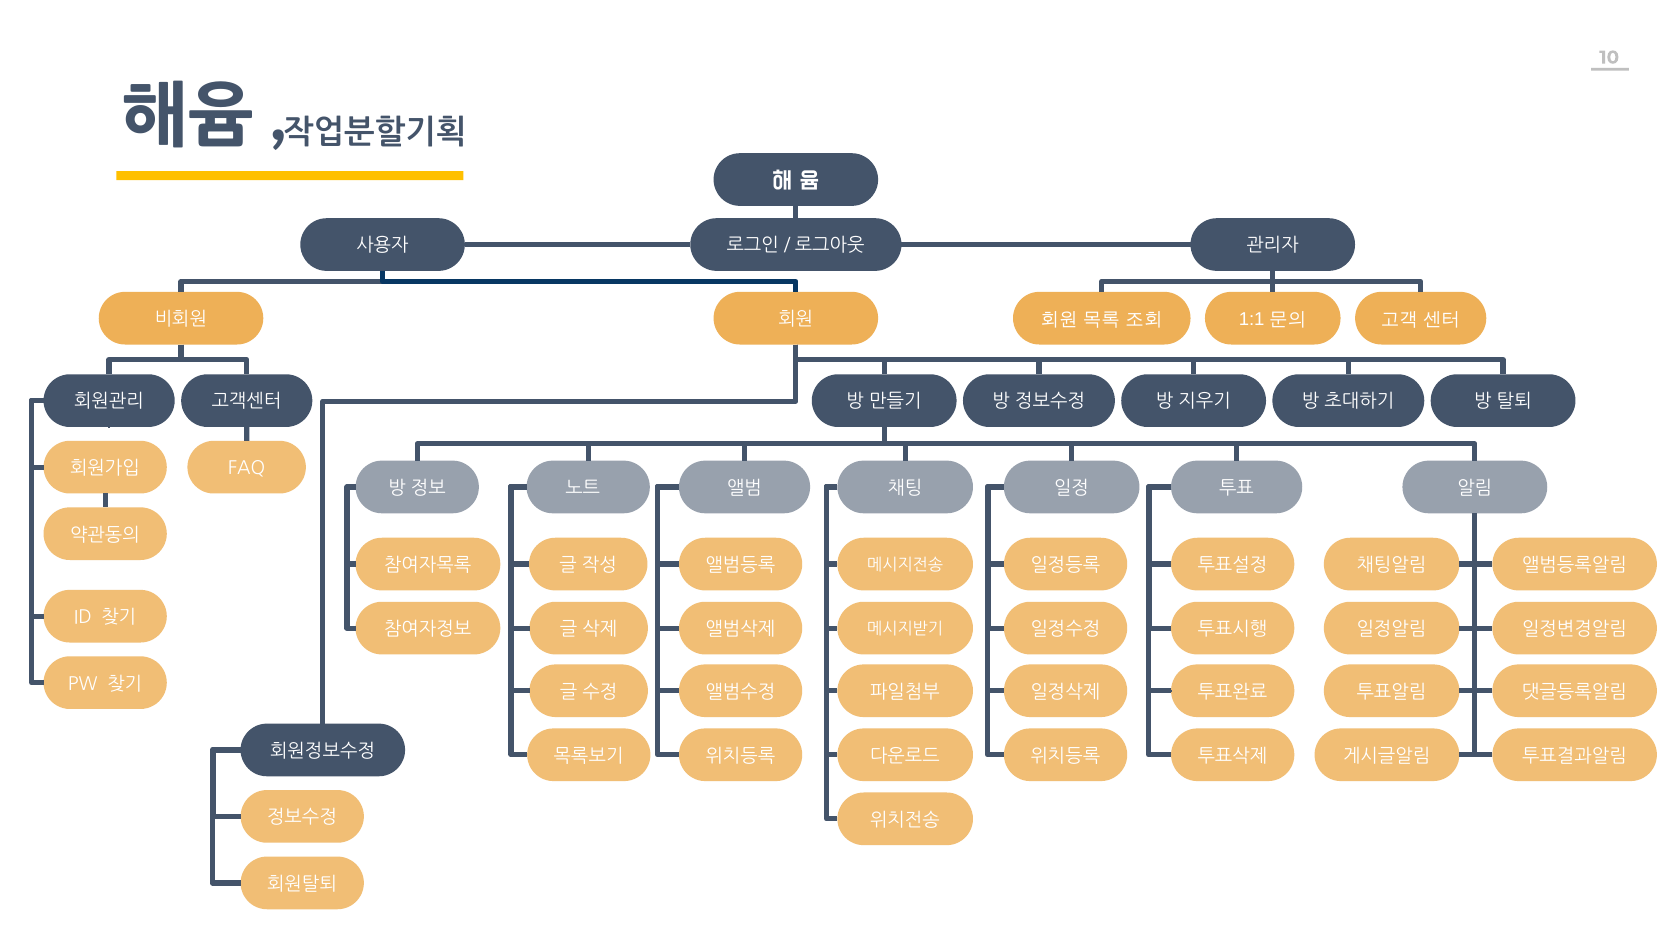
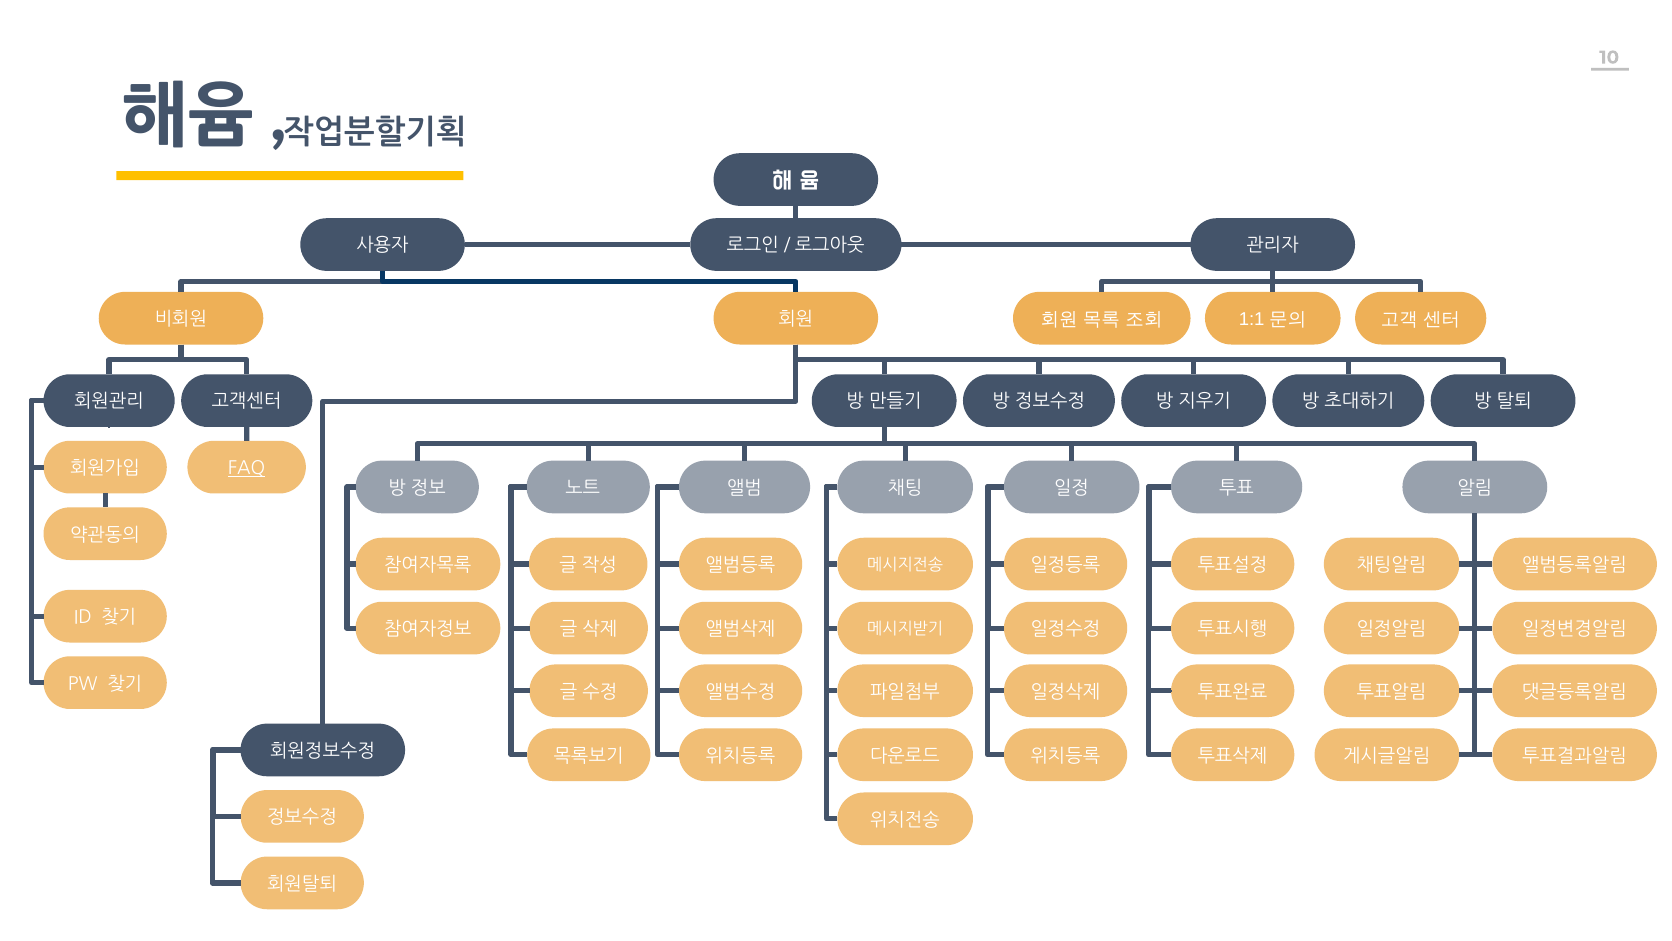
FAQ underline: none -> present
